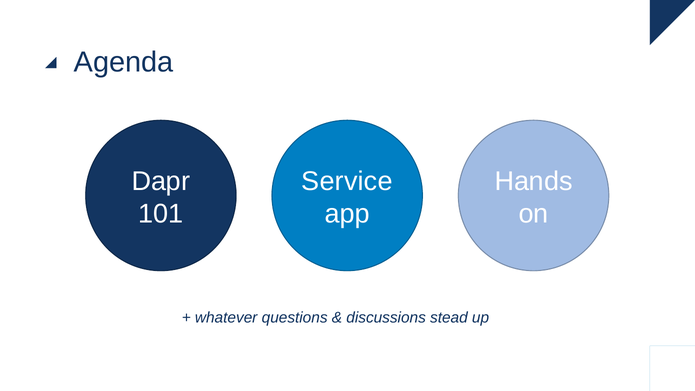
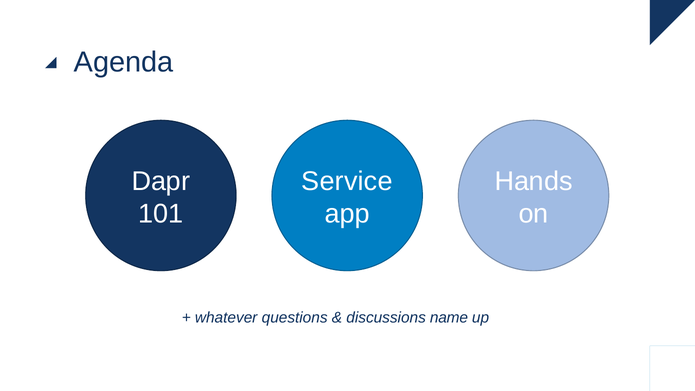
stead: stead -> name
